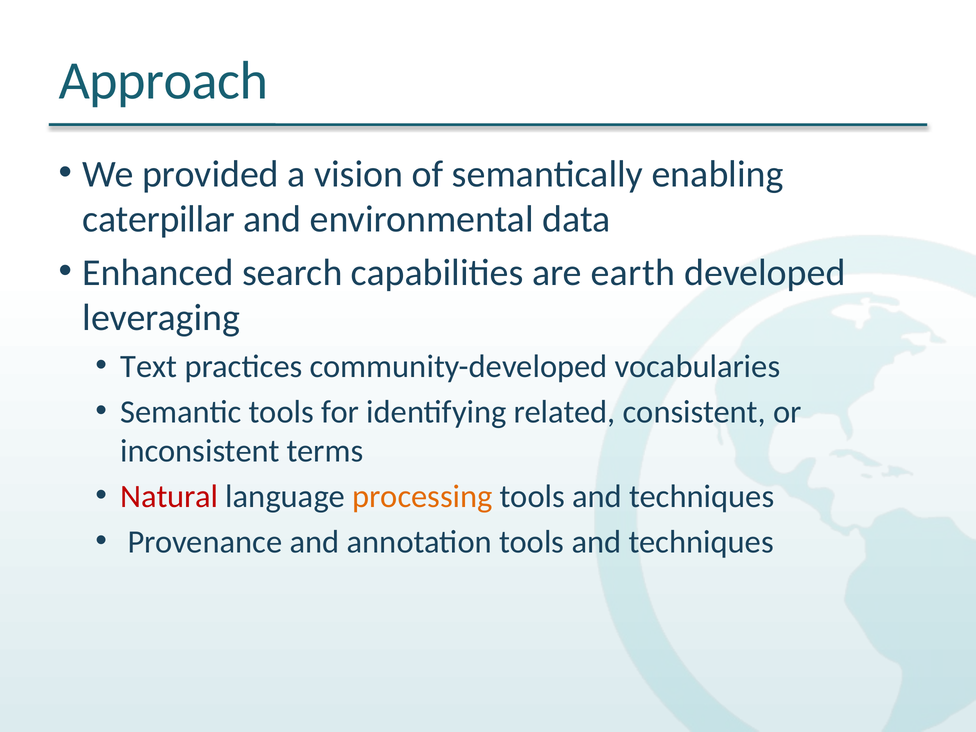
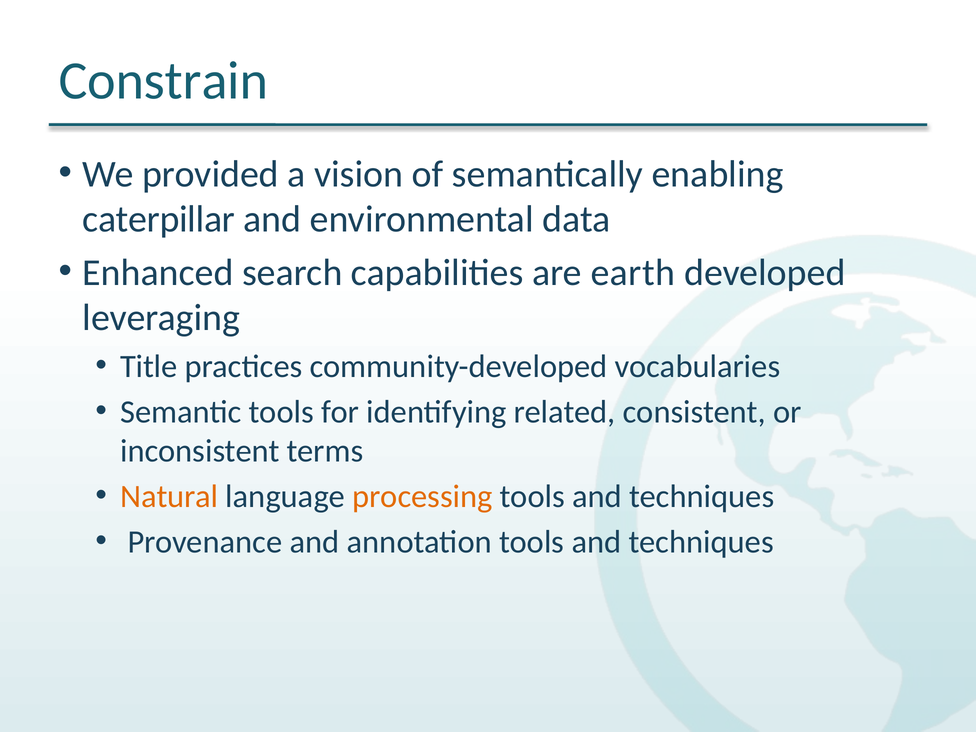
Approach: Approach -> Constrain
Text: Text -> Title
Natural colour: red -> orange
